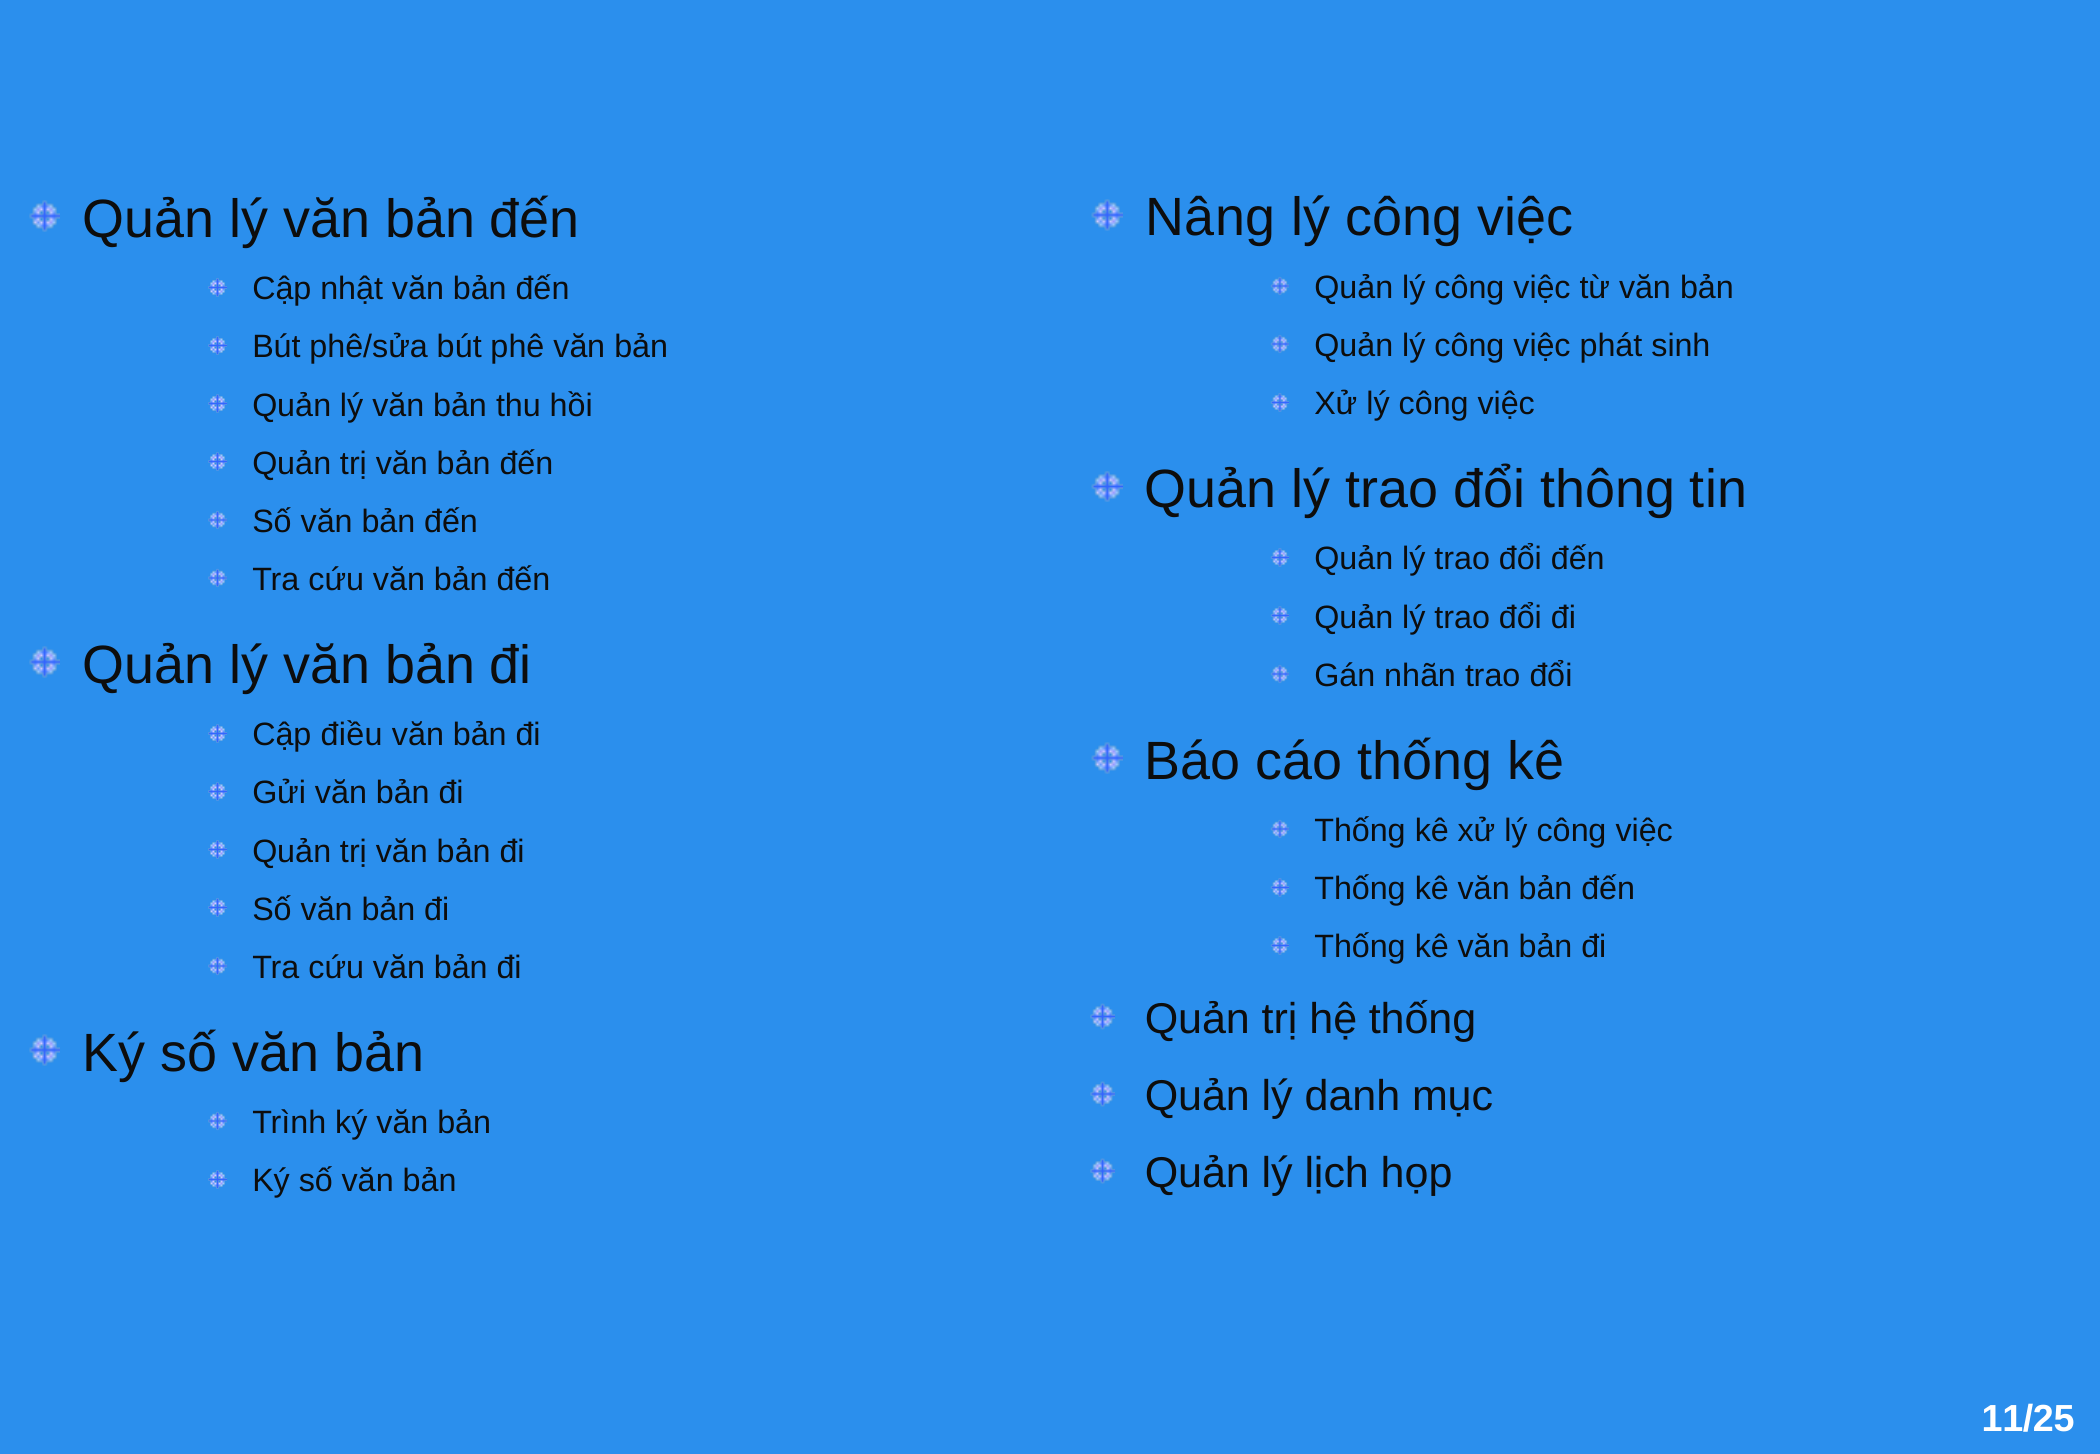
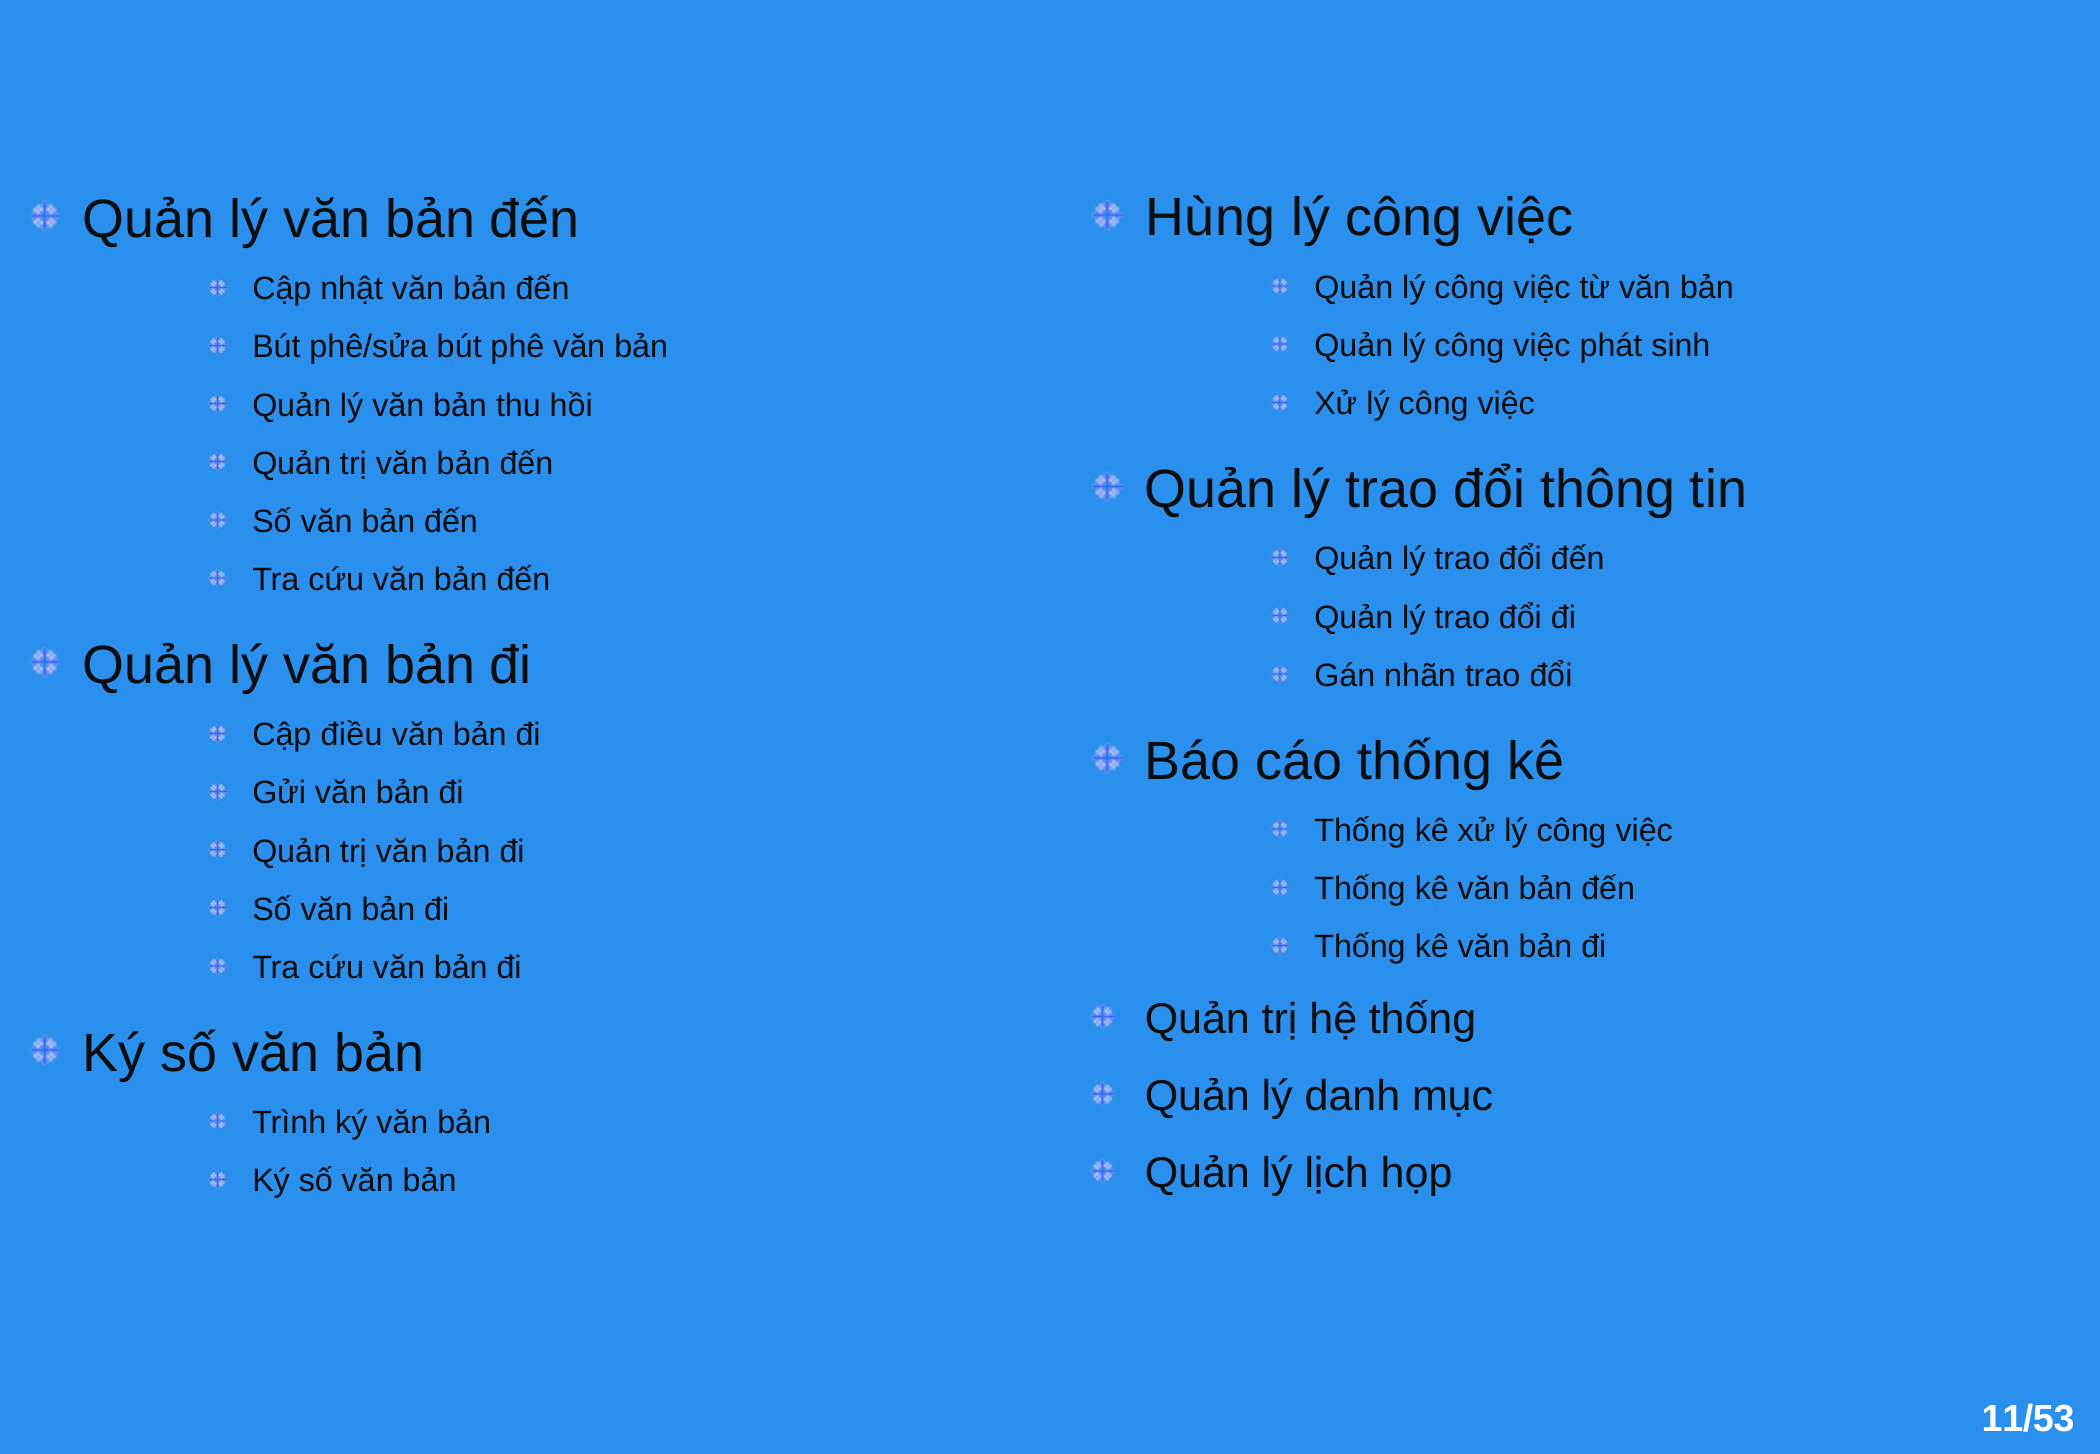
Nâng: Nâng -> Hùng
11/25: 11/25 -> 11/53
